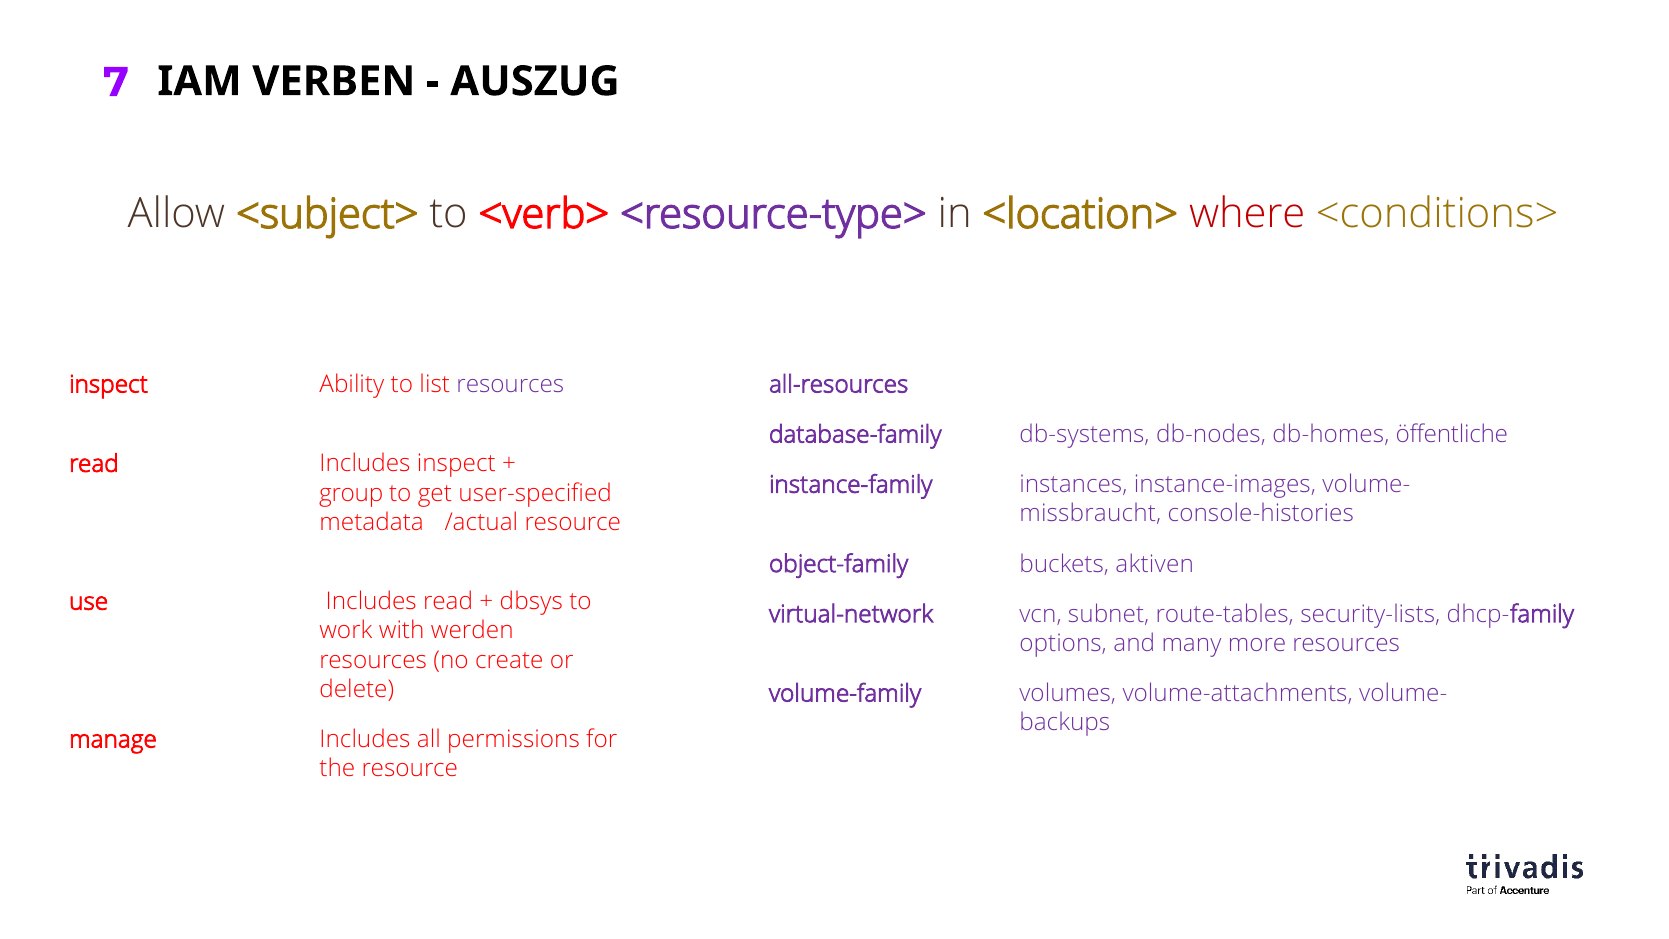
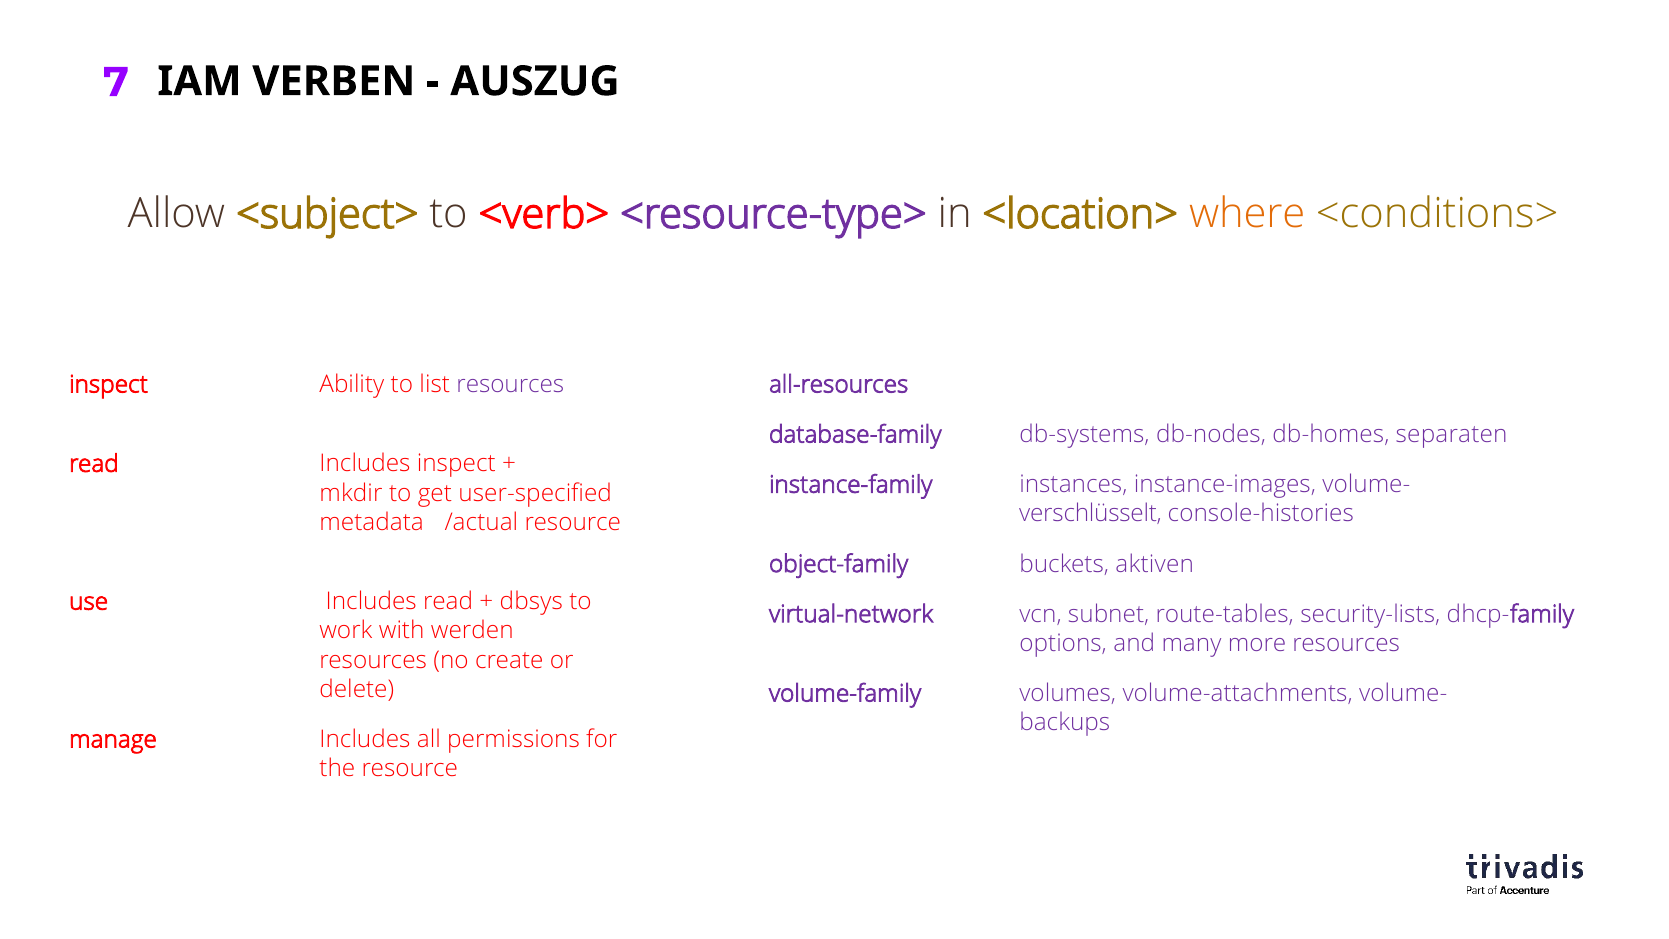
where colour: red -> orange
öffentliche: öffentliche -> separaten
group: group -> mkdir
missbraucht: missbraucht -> verschlüsselt
